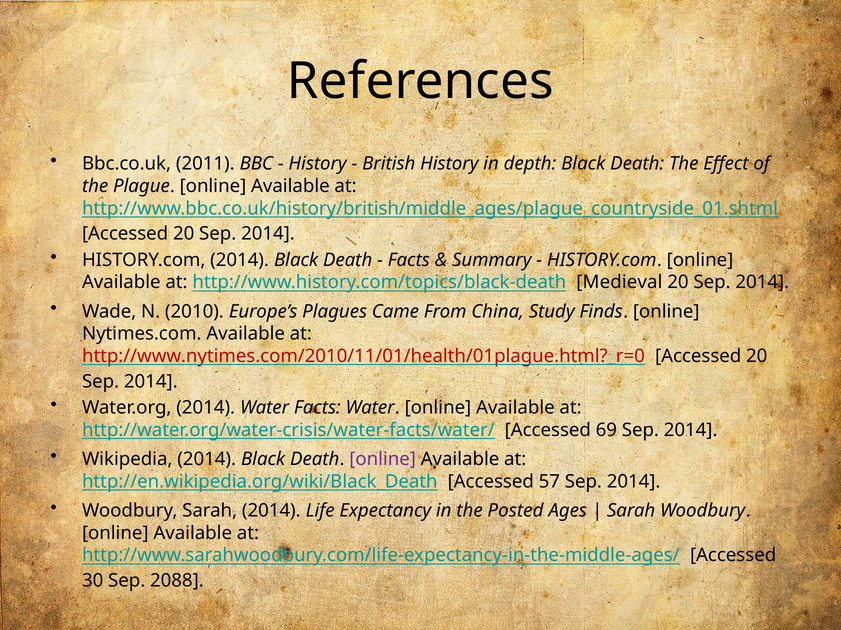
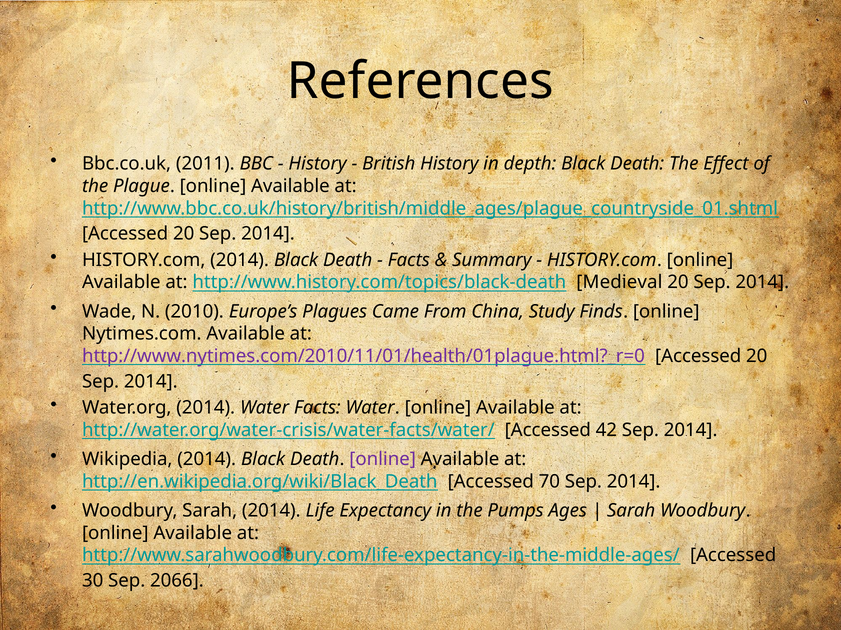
http://www.nytimes.com/2010/11/01/health/01plague.html?_r=0 colour: red -> purple
69: 69 -> 42
57: 57 -> 70
Posted: Posted -> Pumps
2088: 2088 -> 2066
